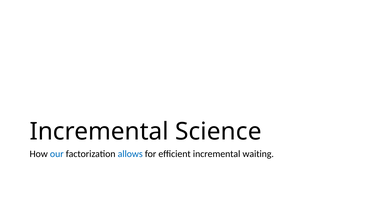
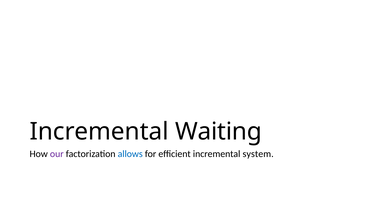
Science: Science -> Waiting
our colour: blue -> purple
waiting: waiting -> system
